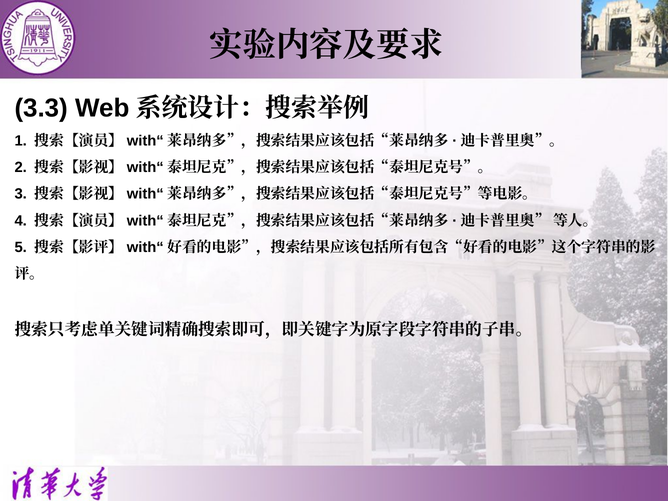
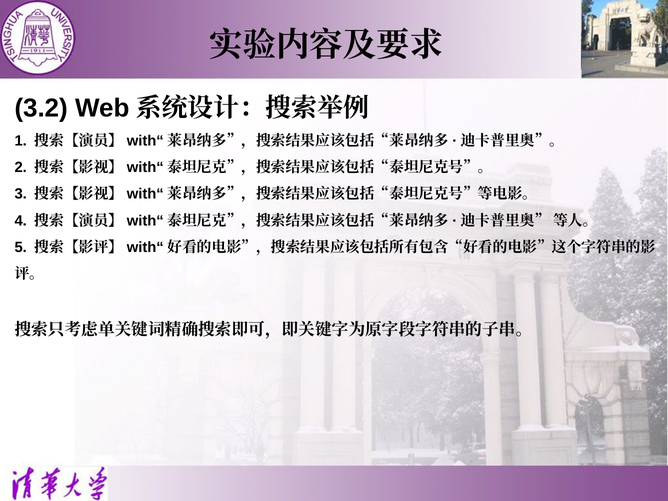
3.3: 3.3 -> 3.2
